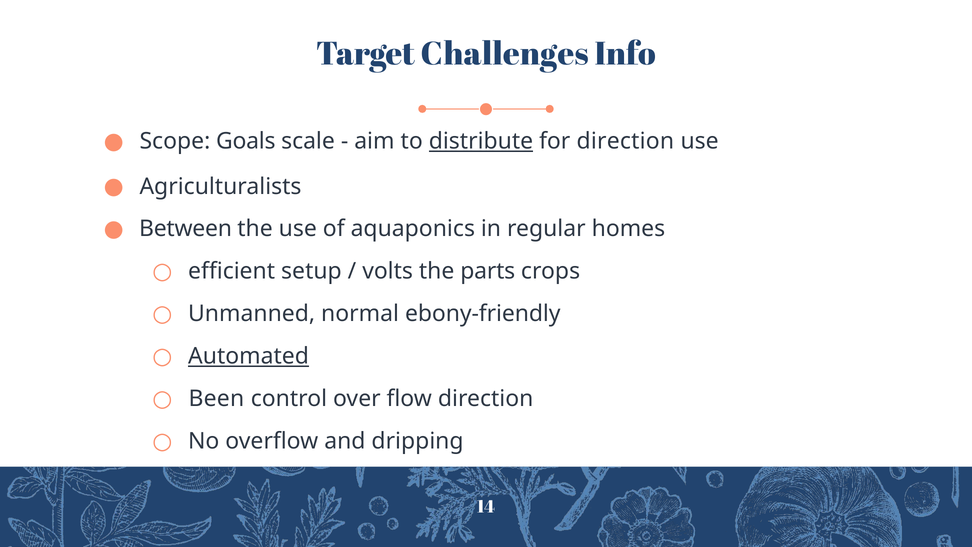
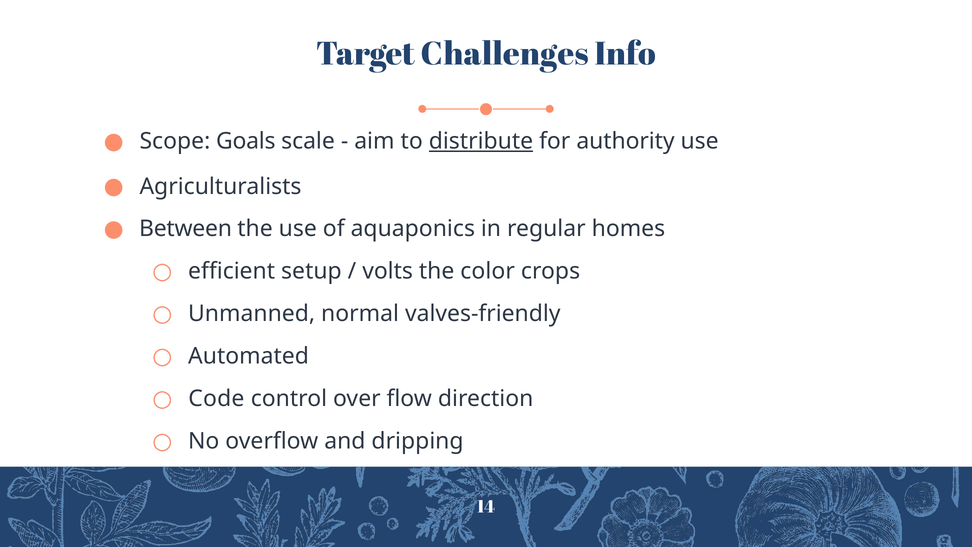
for direction: direction -> authority
parts: parts -> color
ebony-friendly: ebony-friendly -> valves-friendly
Automated underline: present -> none
Been: Been -> Code
